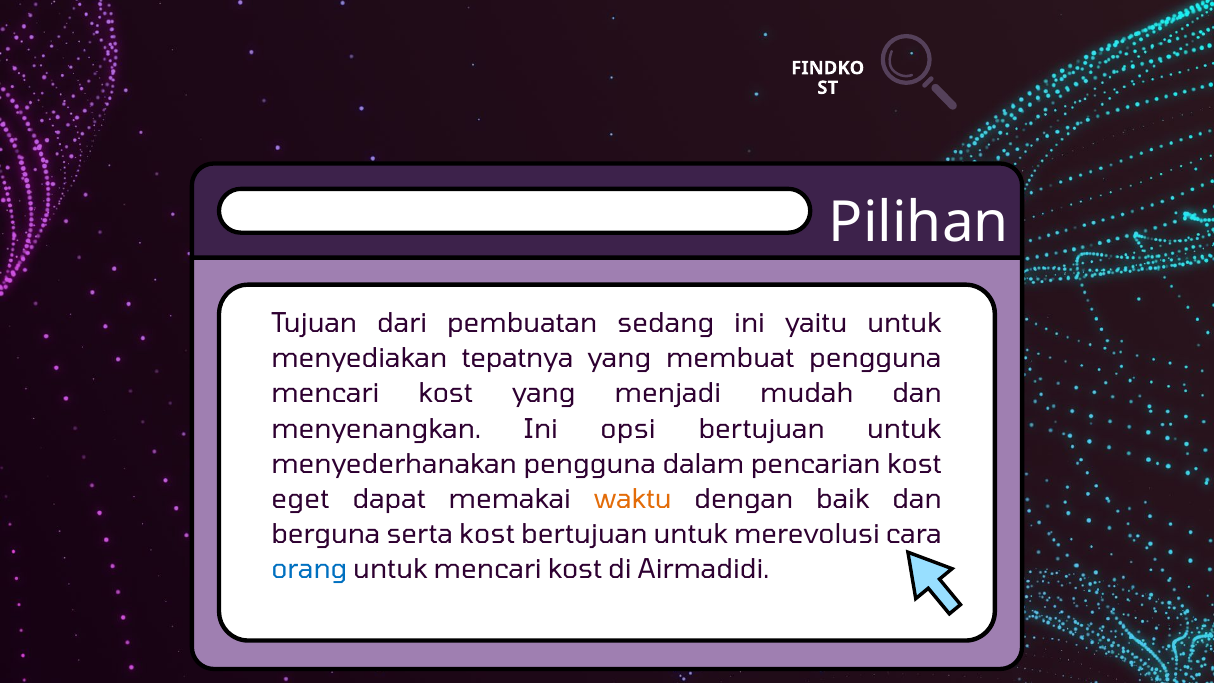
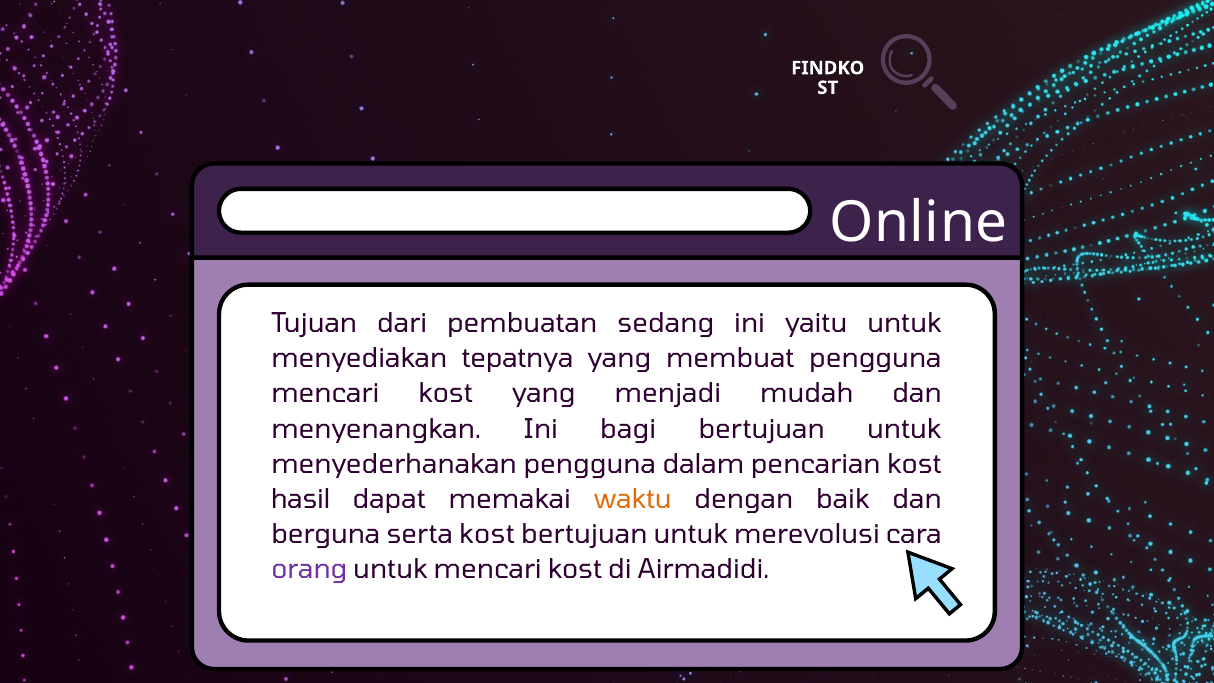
Pilihan: Pilihan -> Online
opsi: opsi -> bagi
eget: eget -> hasil
orang colour: blue -> purple
